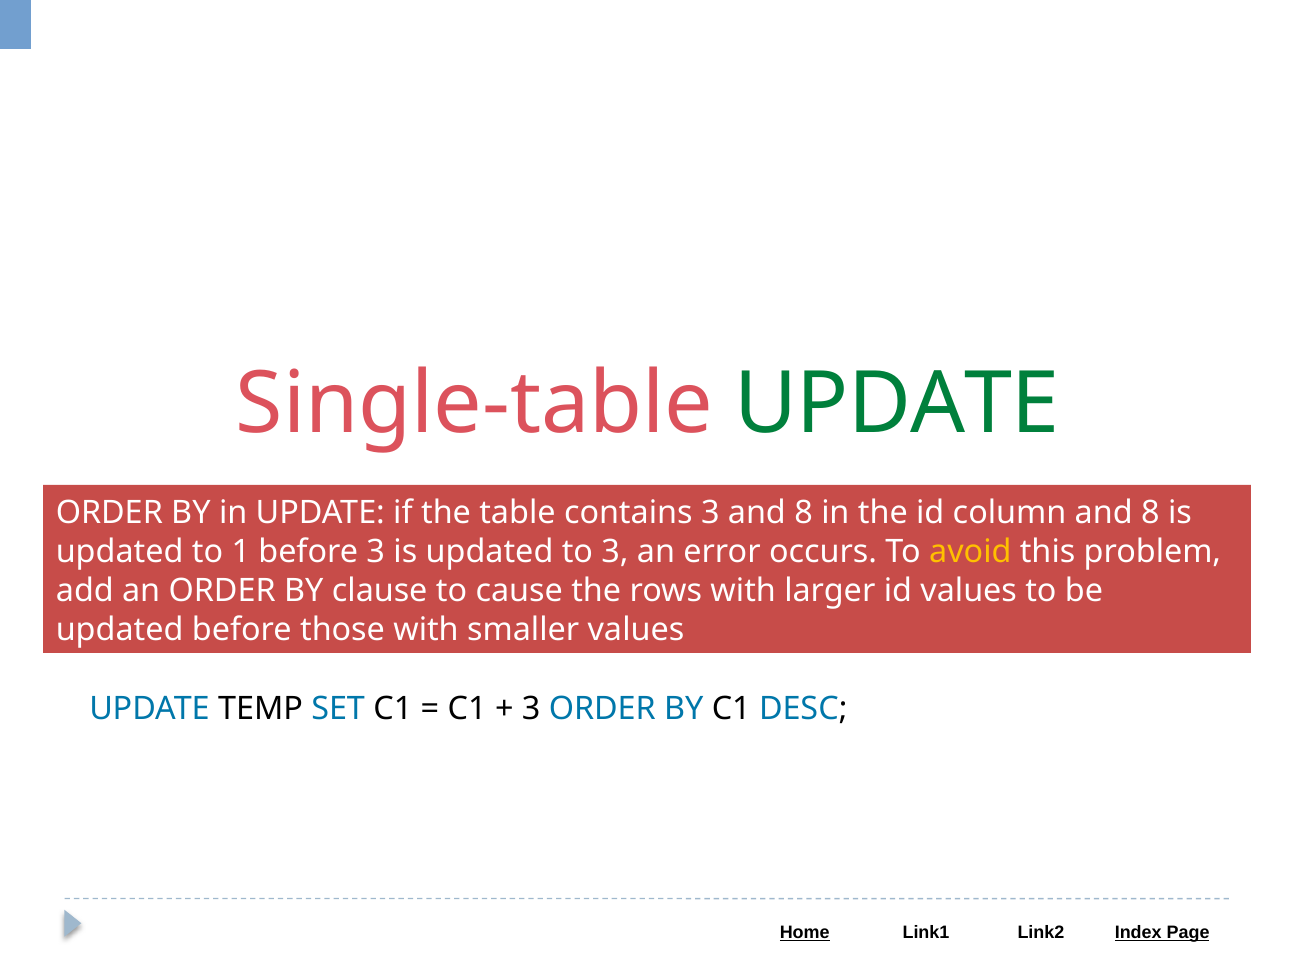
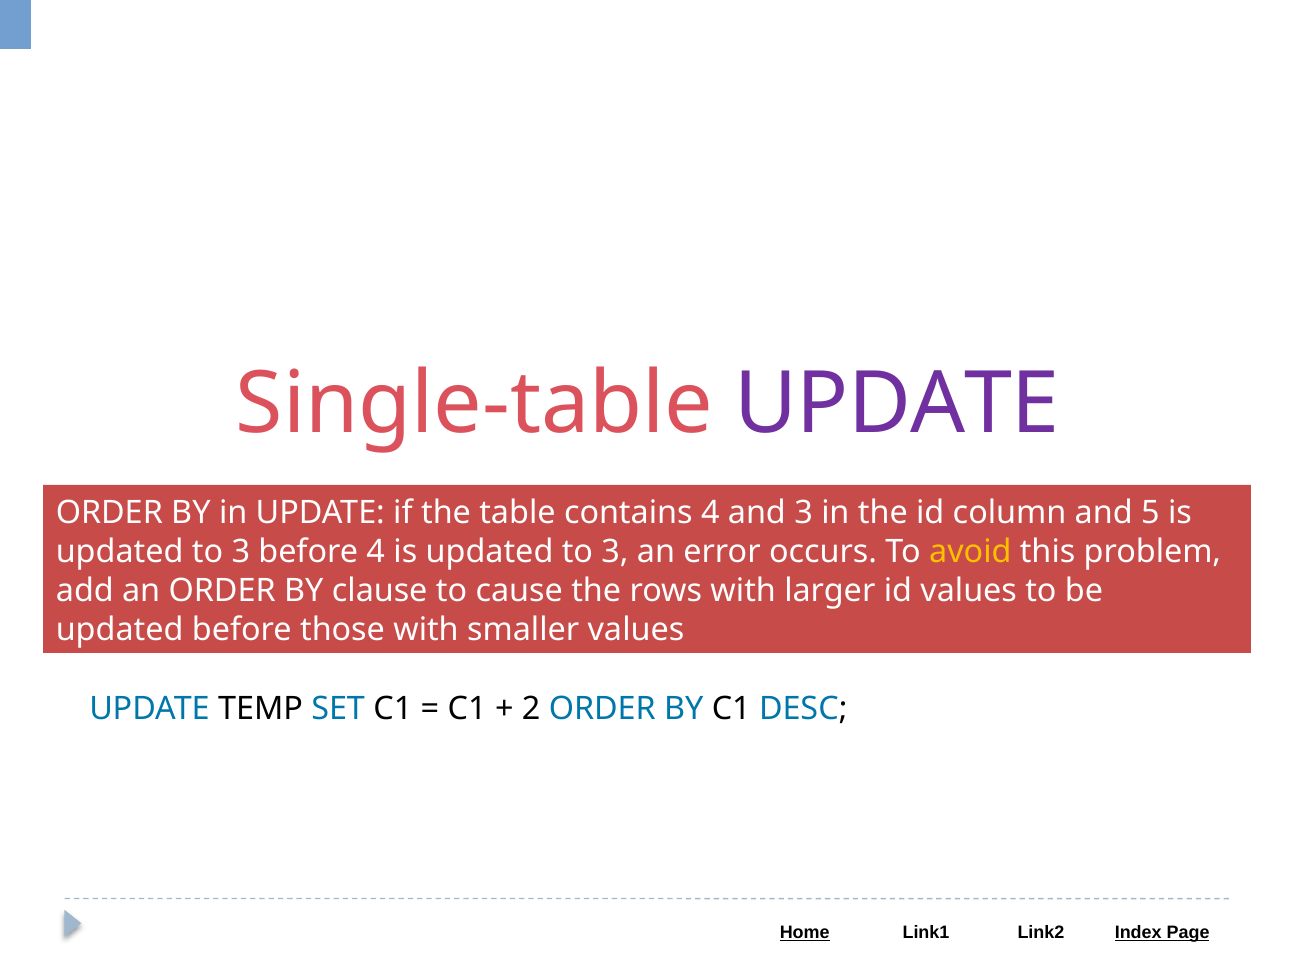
UPDATE at (897, 404) colour: green -> purple
contains 3: 3 -> 4
8 at (804, 513): 8 -> 3
column and 8: 8 -> 5
1 at (241, 552): 1 -> 3
before 3: 3 -> 4
3 at (531, 709): 3 -> 2
